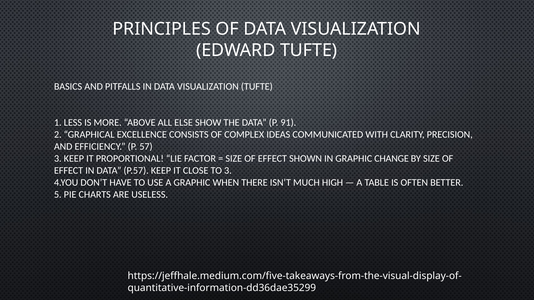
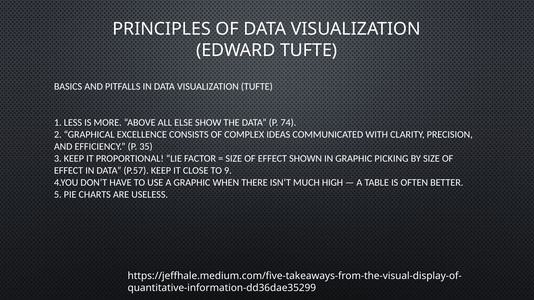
91: 91 -> 74
57: 57 -> 35
CHANGE: CHANGE -> PICKING
TO 3: 3 -> 9
